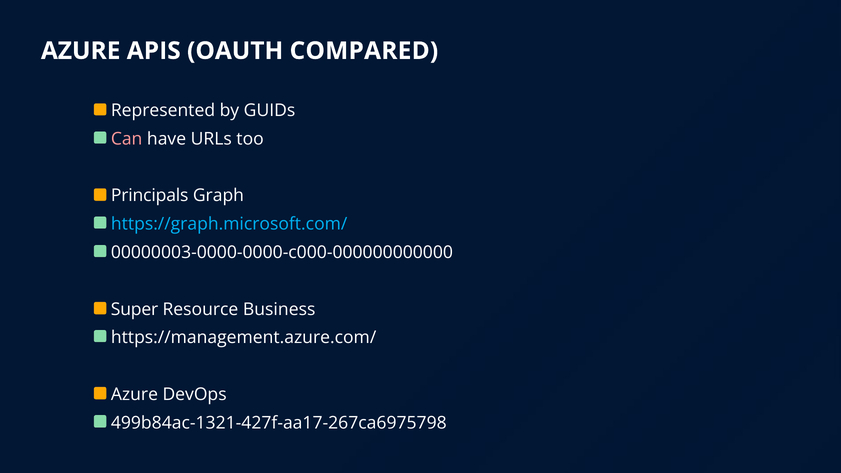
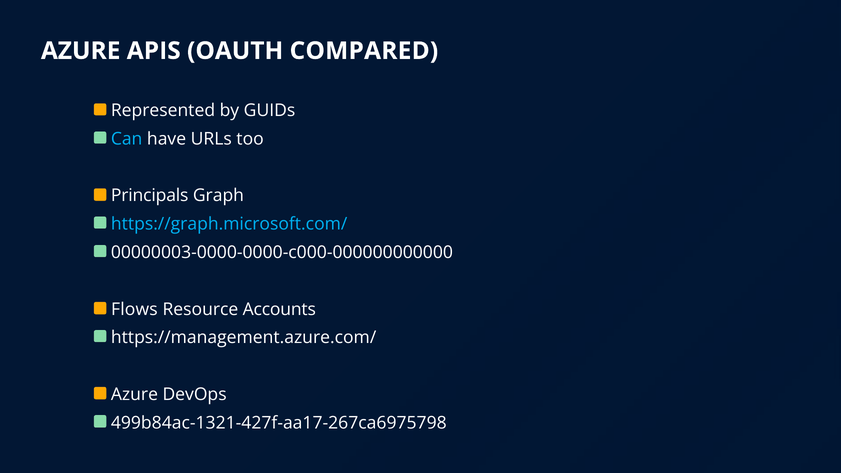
Can colour: pink -> light blue
Super: Super -> Flows
Business: Business -> Accounts
